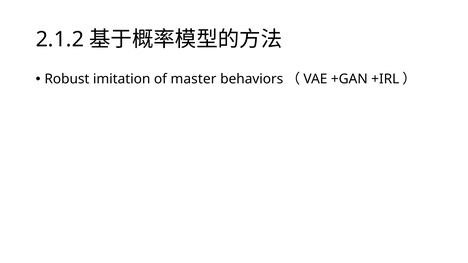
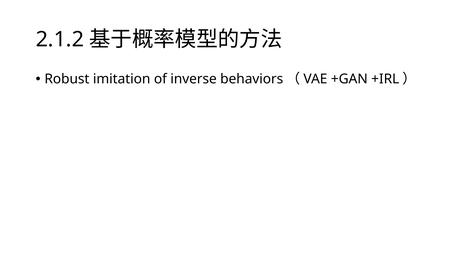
master: master -> inverse
